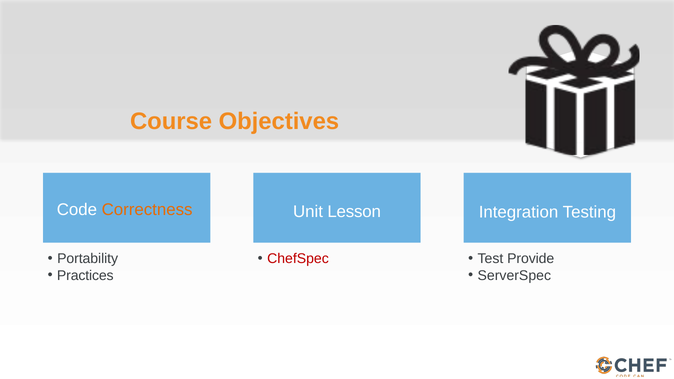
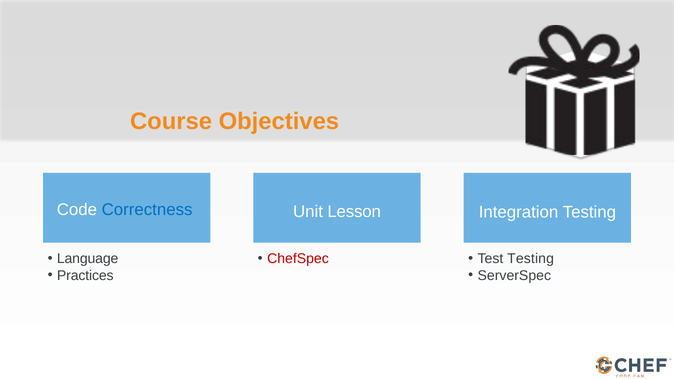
Correctness colour: orange -> blue
Portability: Portability -> Language
Test Provide: Provide -> Testing
